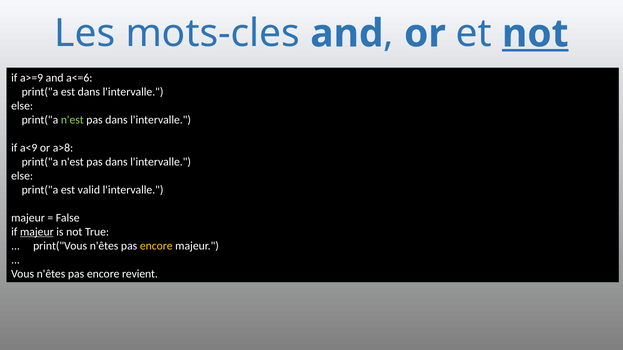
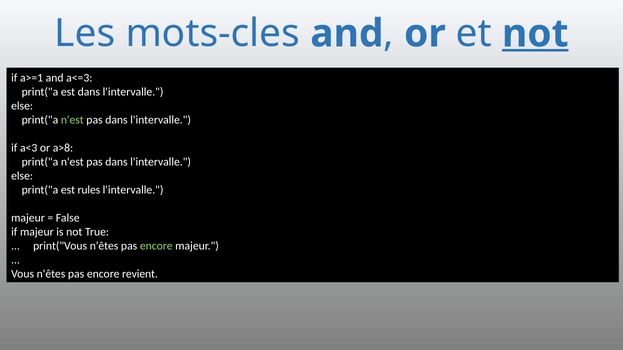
a>=9: a>=9 -> a>=1
a<=6: a<=6 -> a<=3
a<9: a<9 -> a<3
valid: valid -> rules
majeur at (37, 232) underline: present -> none
encore at (156, 246) colour: yellow -> light green
